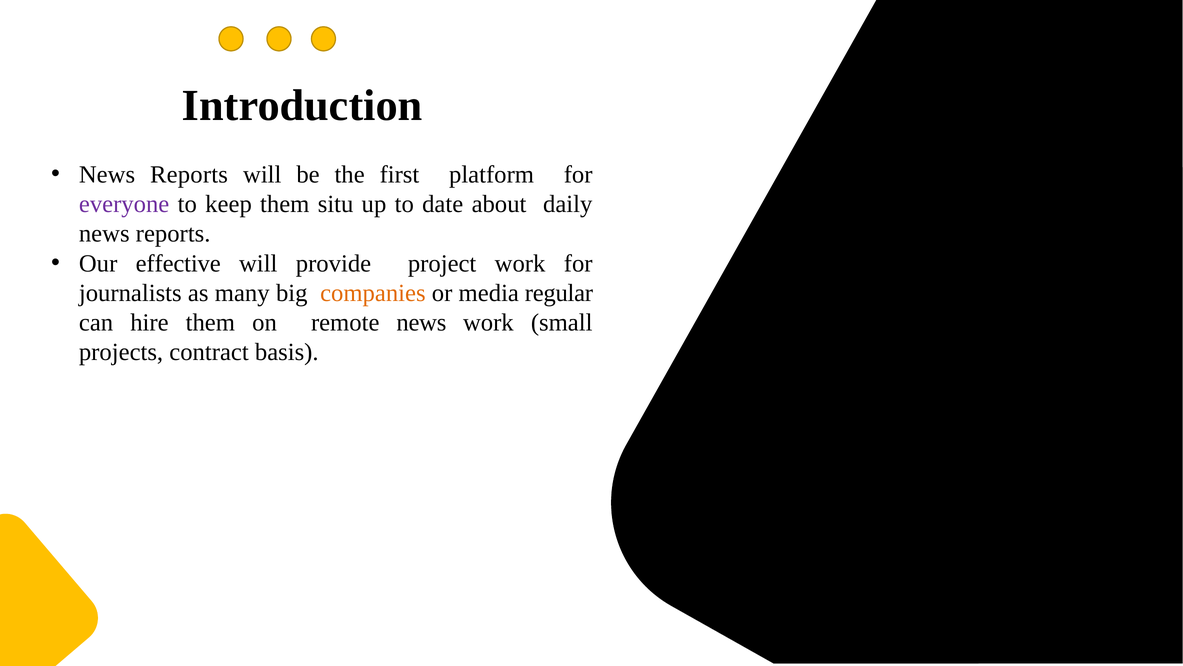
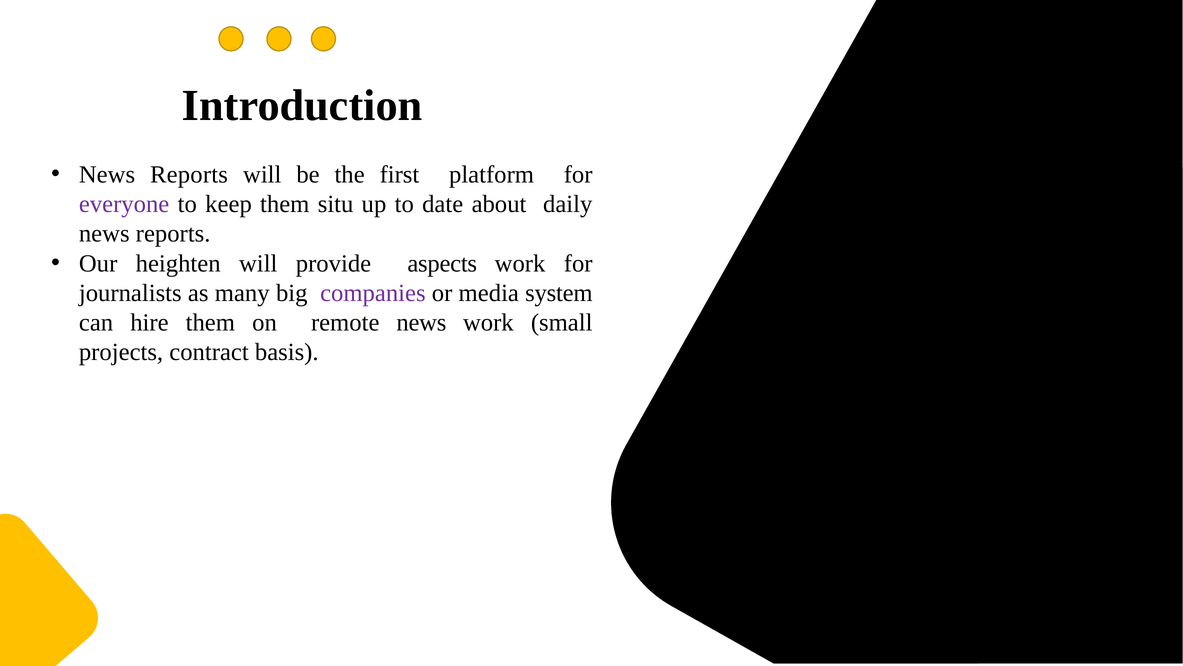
effective: effective -> heighten
project: project -> aspects
companies colour: orange -> purple
regular: regular -> system
